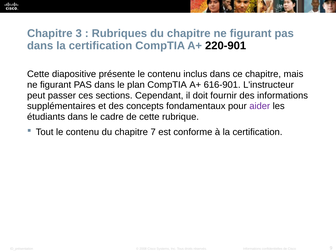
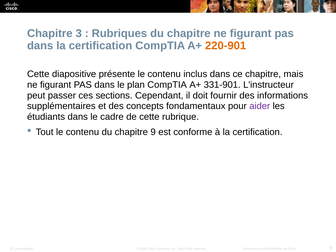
220-901 colour: black -> orange
616-901: 616-901 -> 331-901
chapitre 7: 7 -> 9
